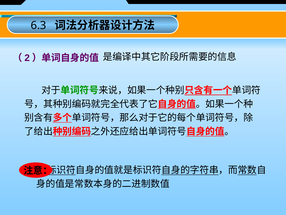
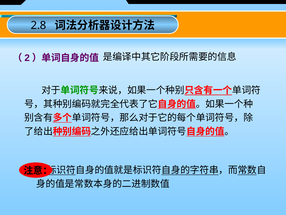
6.3: 6.3 -> 2.8
